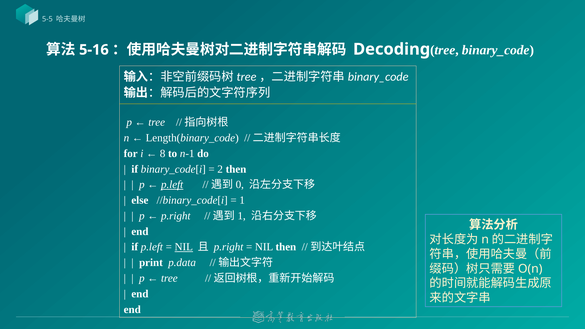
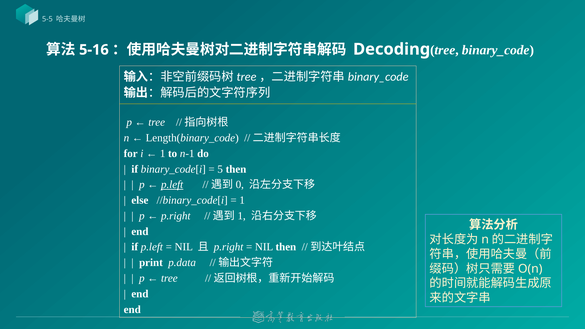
8 at (163, 153): 8 -> 1
2: 2 -> 5
NIL at (184, 247) underline: present -> none
